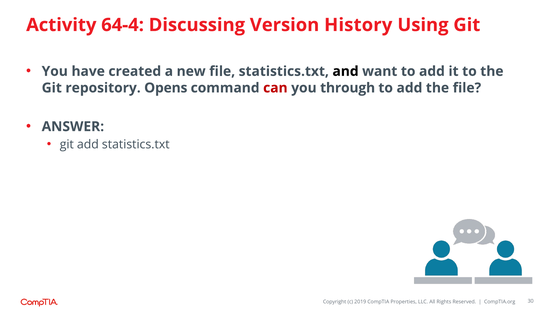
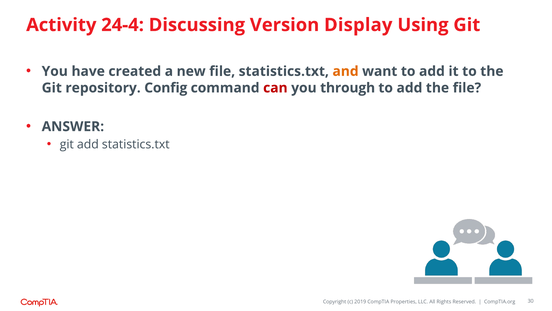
64-4: 64-4 -> 24-4
History: History -> Display
and colour: black -> orange
Opens: Opens -> Config
